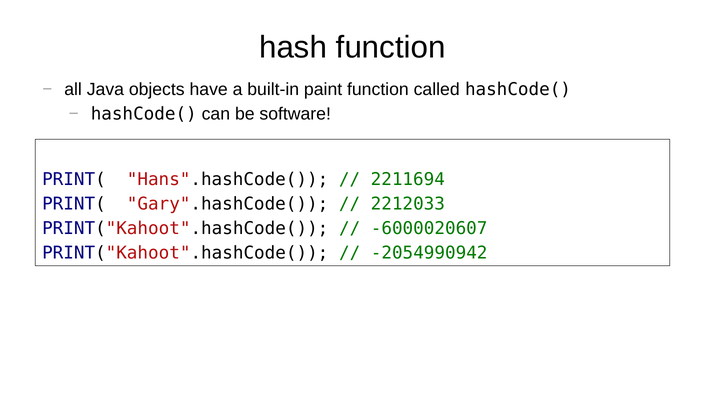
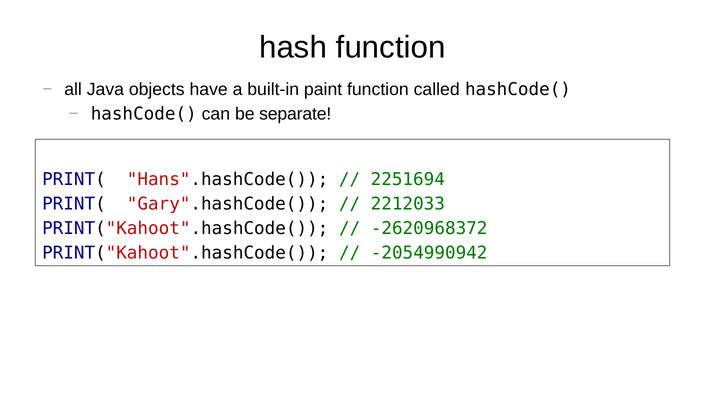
software: software -> separate
2211694: 2211694 -> 2251694
-6000020607: -6000020607 -> -2620968372
